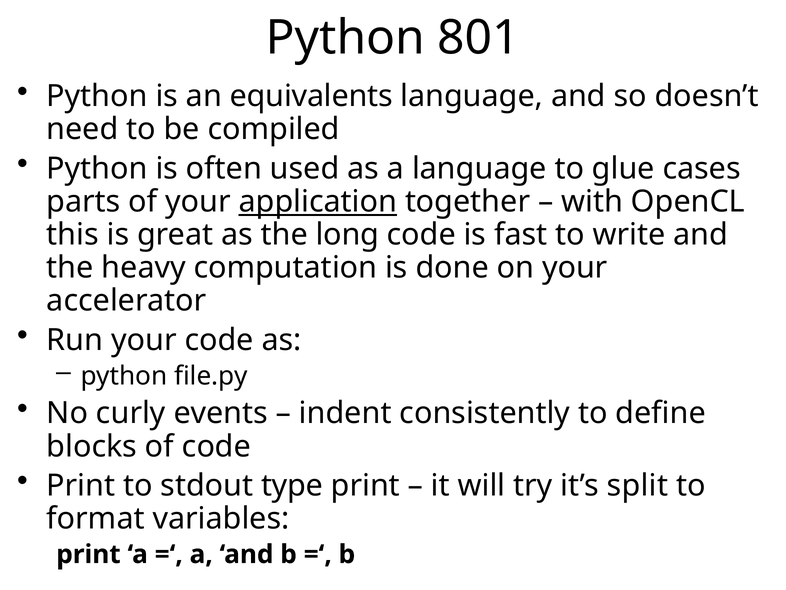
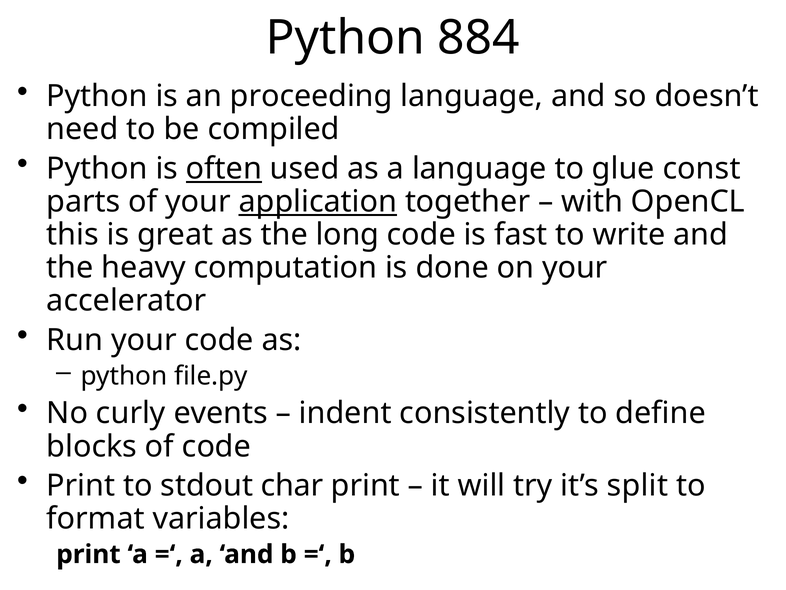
801: 801 -> 884
equivalents: equivalents -> proceeding
often underline: none -> present
cases: cases -> const
type: type -> char
